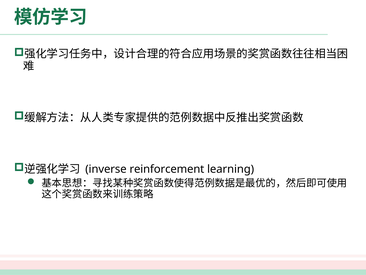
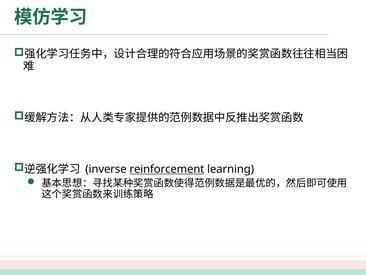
reinforcement underline: none -> present
